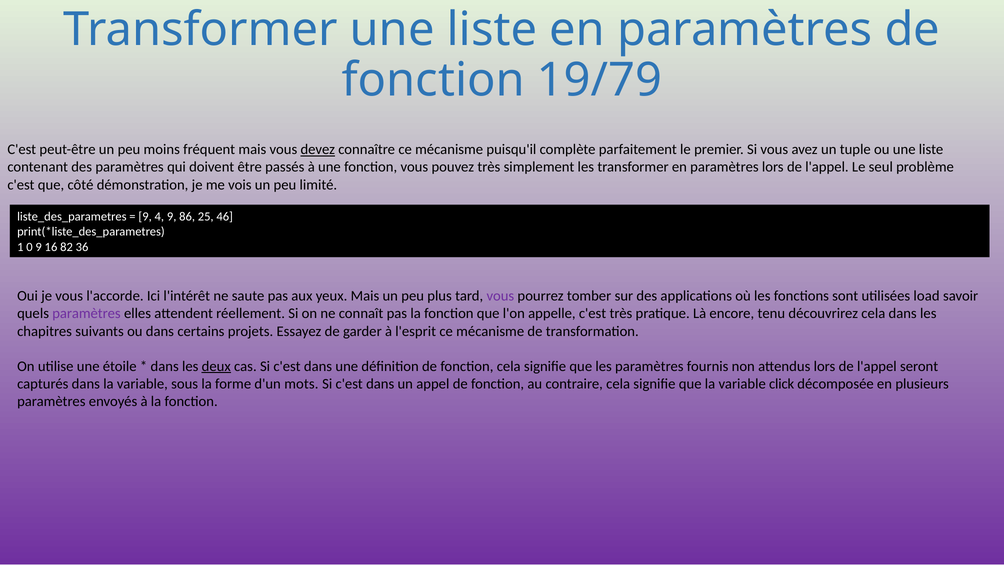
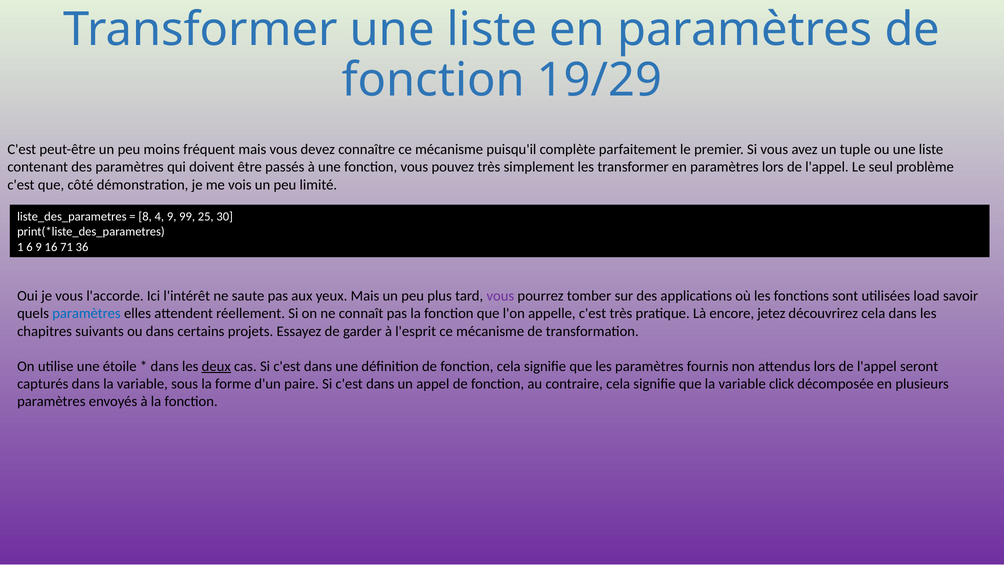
19/79: 19/79 -> 19/29
devez underline: present -> none
9 at (145, 217): 9 -> 8
86: 86 -> 99
46: 46 -> 30
0: 0 -> 6
82: 82 -> 71
paramètres at (86, 313) colour: purple -> blue
tenu: tenu -> jetez
mots: mots -> paire
